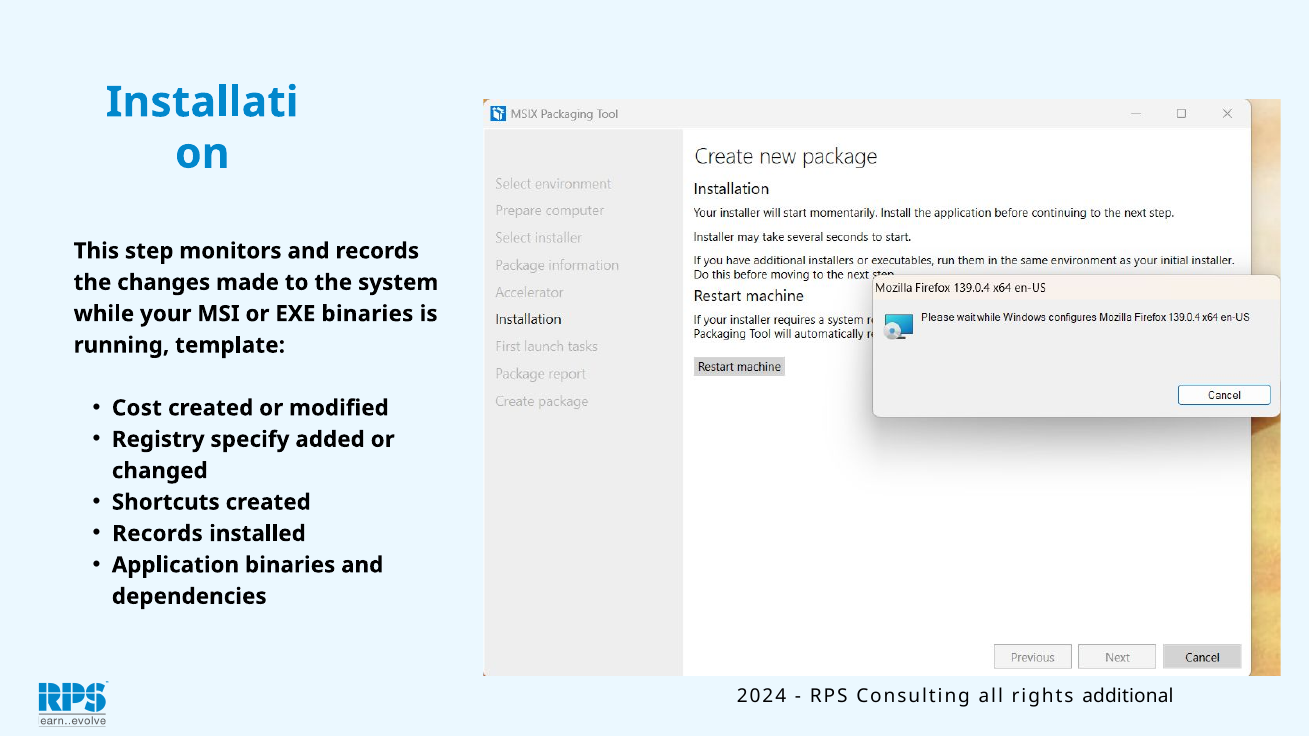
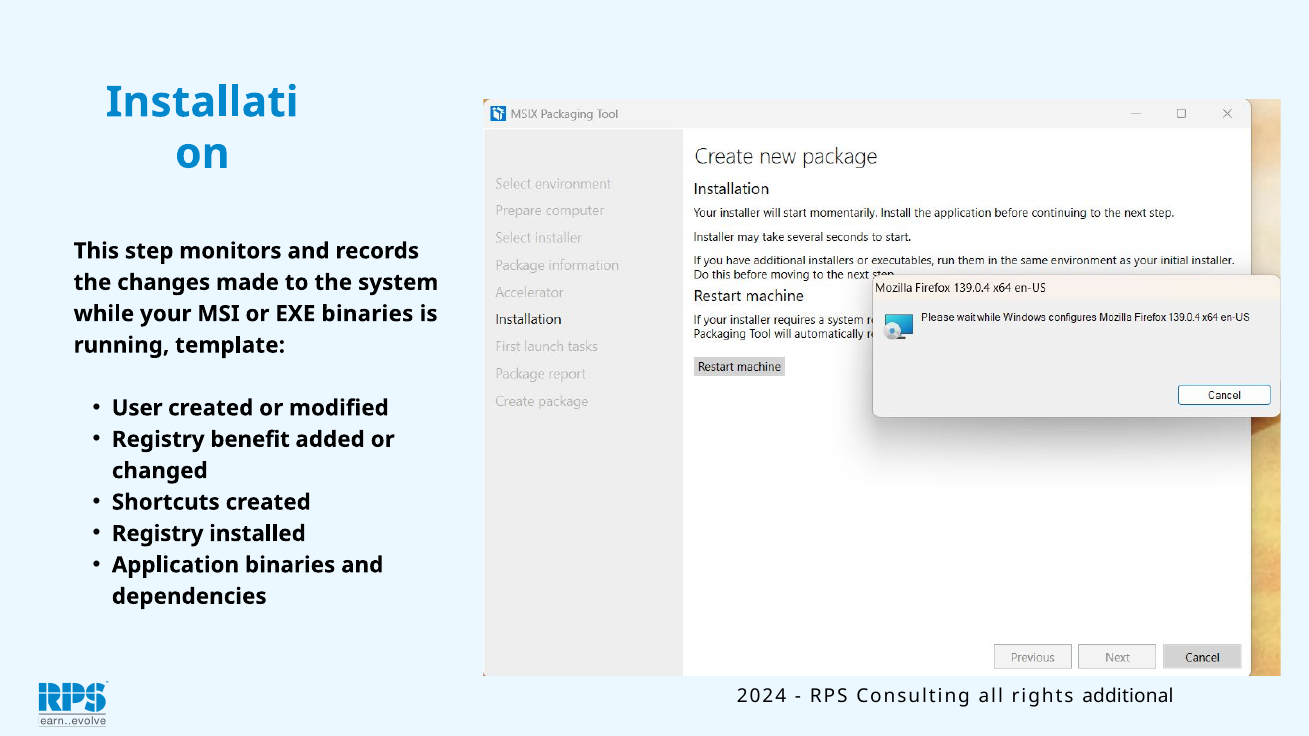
Cost: Cost -> User
specify: specify -> benefit
Records at (157, 534): Records -> Registry
